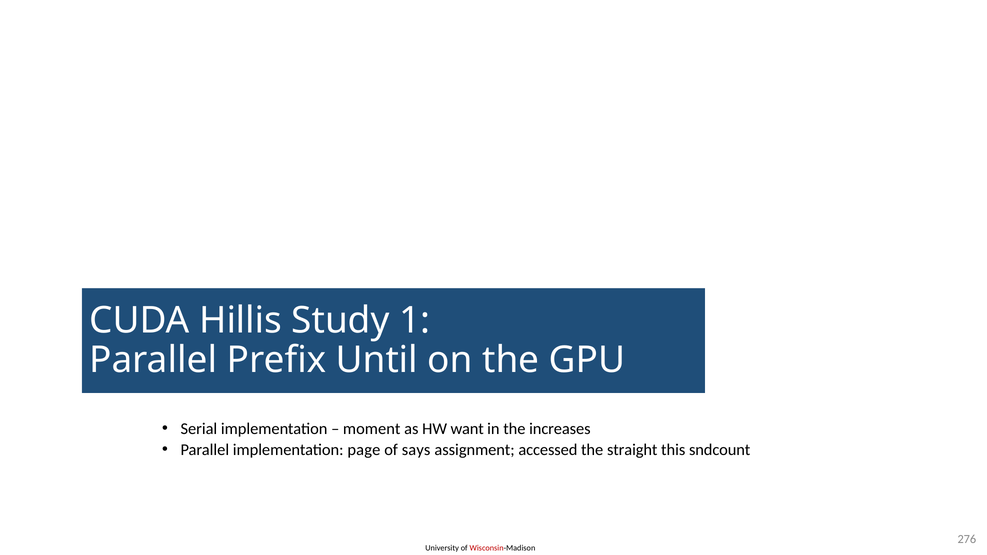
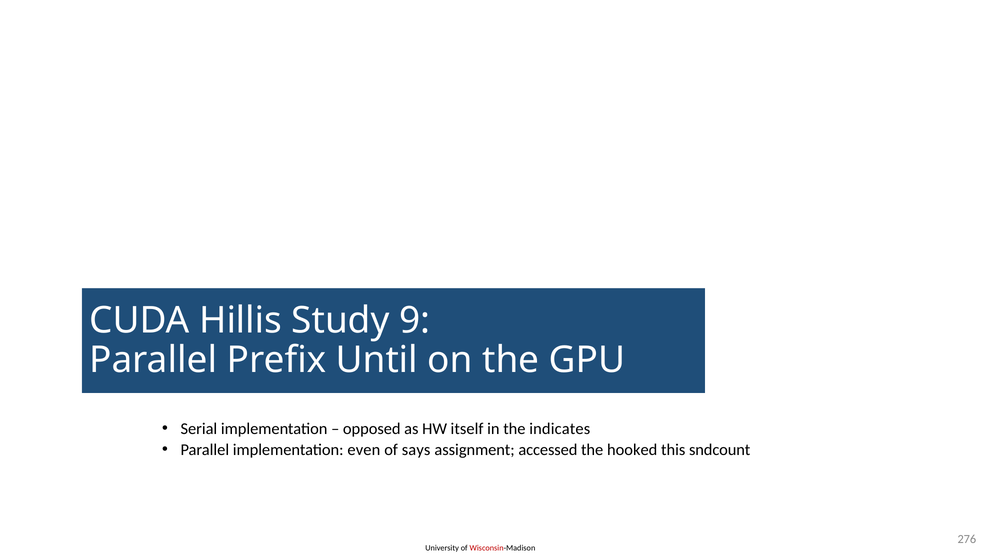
1: 1 -> 9
moment: moment -> opposed
want: want -> itself
increases: increases -> indicates
page: page -> even
straight: straight -> hooked
